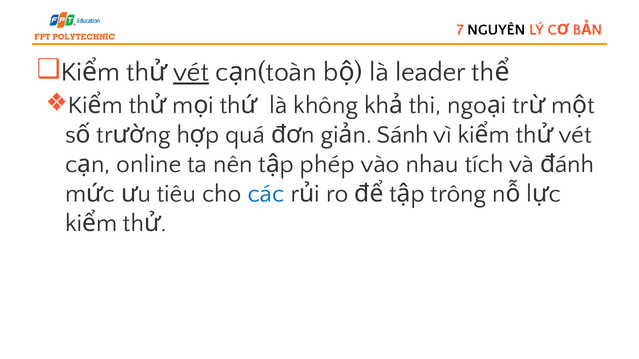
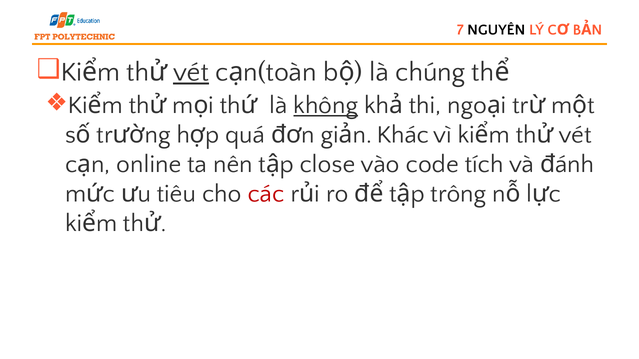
leader: leader -> chúng
không underline: none -> present
Sánh: Sánh -> Khác
phép: phép -> close
nhau: nhau -> code
các colour: blue -> red
